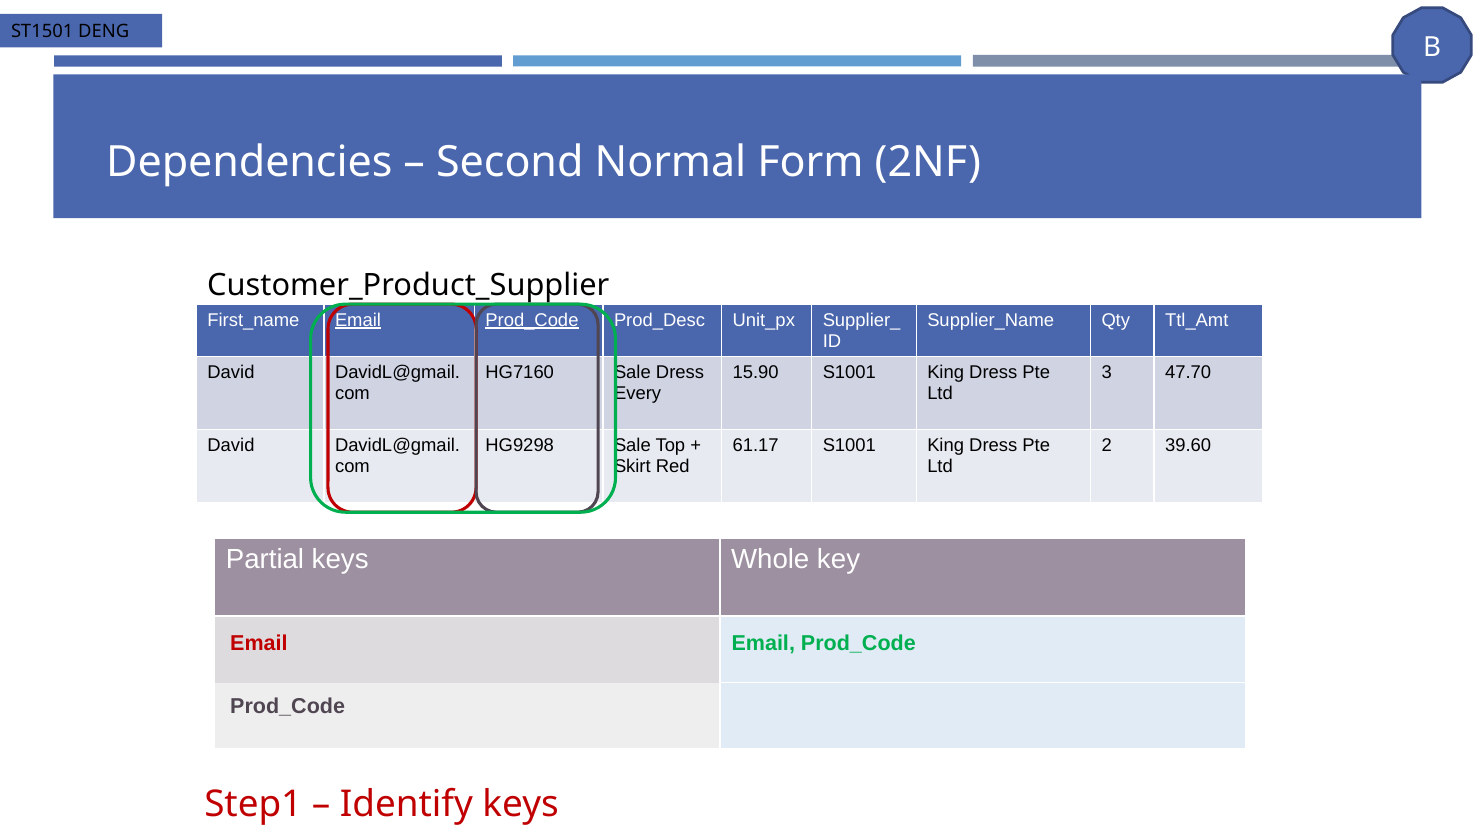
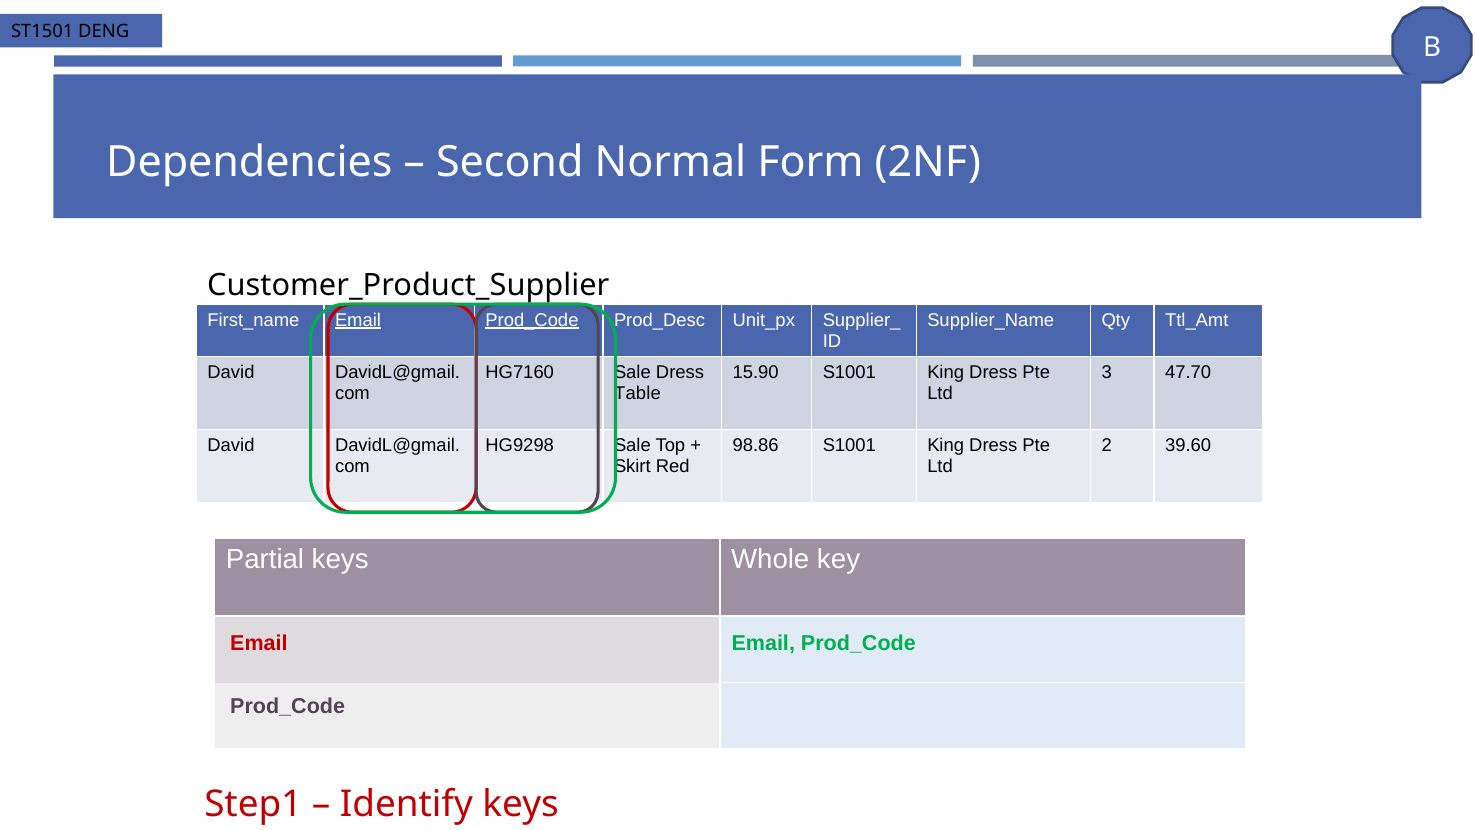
Every: Every -> Table
61.17: 61.17 -> 98.86
